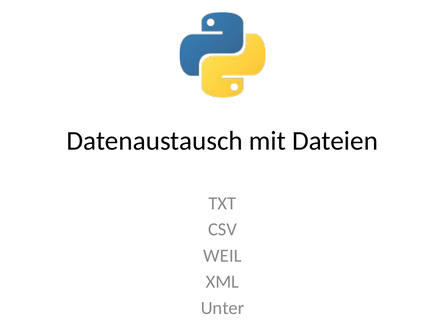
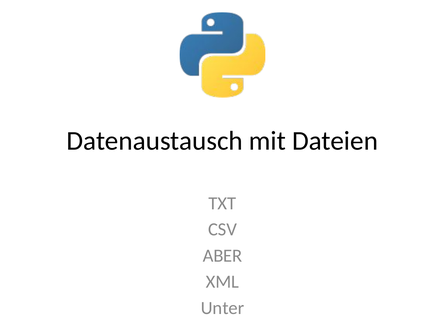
WEIL: WEIL -> ABER
